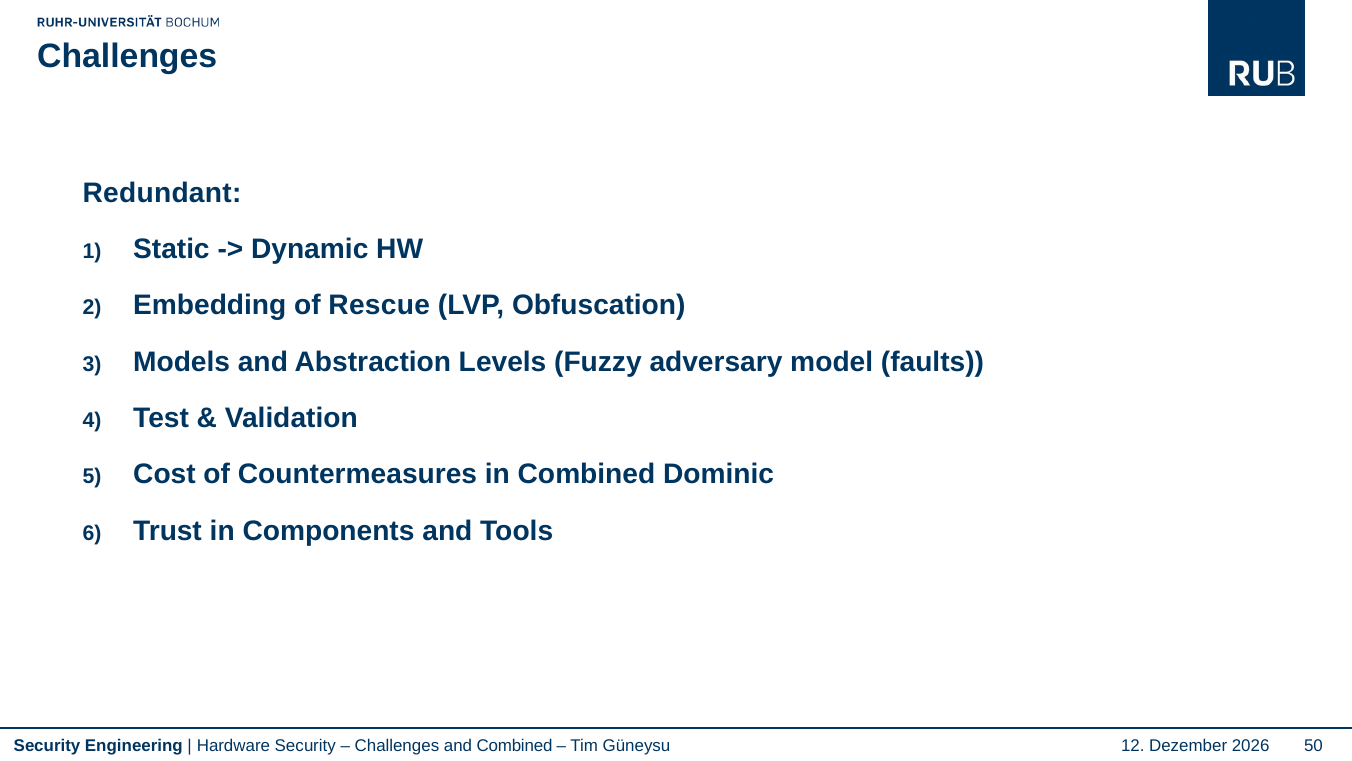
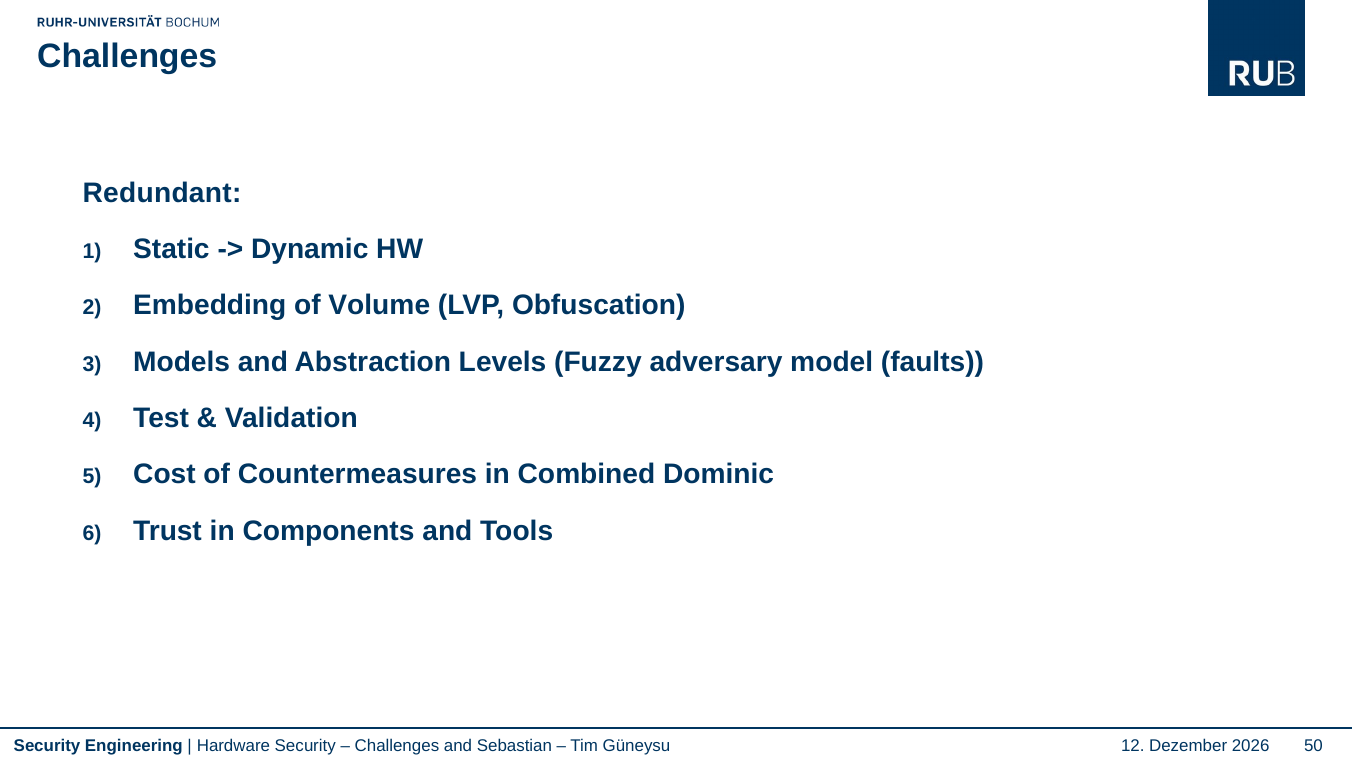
Rescue: Rescue -> Volume
and Combined: Combined -> Sebastian
